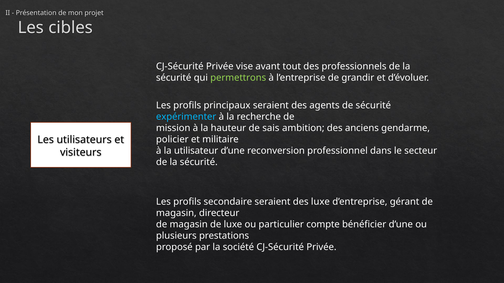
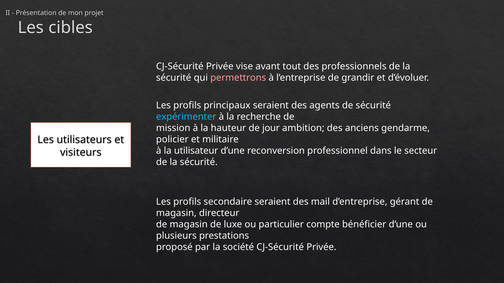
permettrons colour: light green -> pink
sais: sais -> jour
des luxe: luxe -> mail
